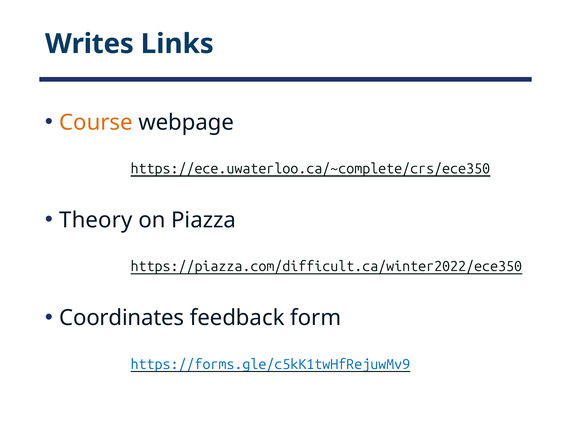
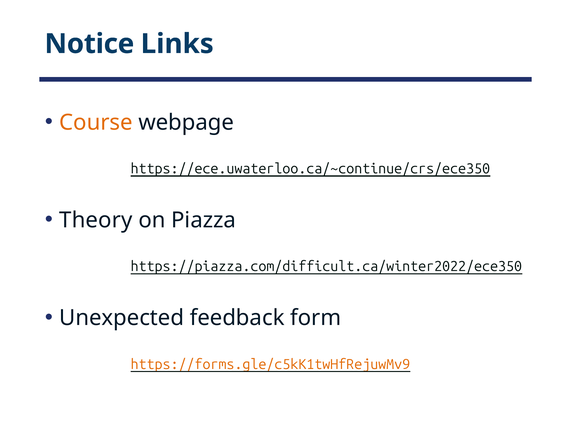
Writes: Writes -> Notice
https://ece.uwaterloo.ca/~complete/crs/ece350: https://ece.uwaterloo.ca/~complete/crs/ece350 -> https://ece.uwaterloo.ca/~continue/crs/ece350
Coordinates: Coordinates -> Unexpected
https://forms.gle/c5kK1twHfRejuwMv9 colour: blue -> orange
